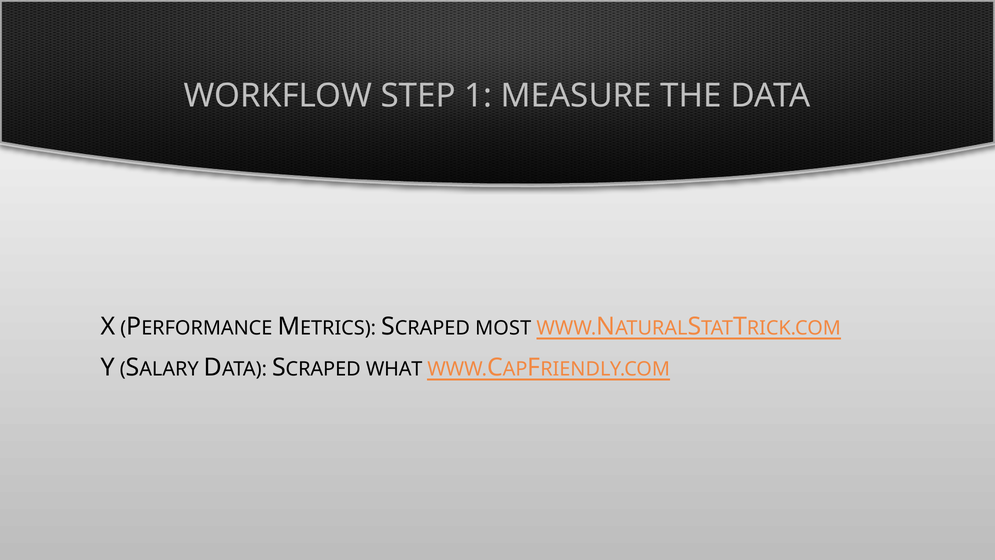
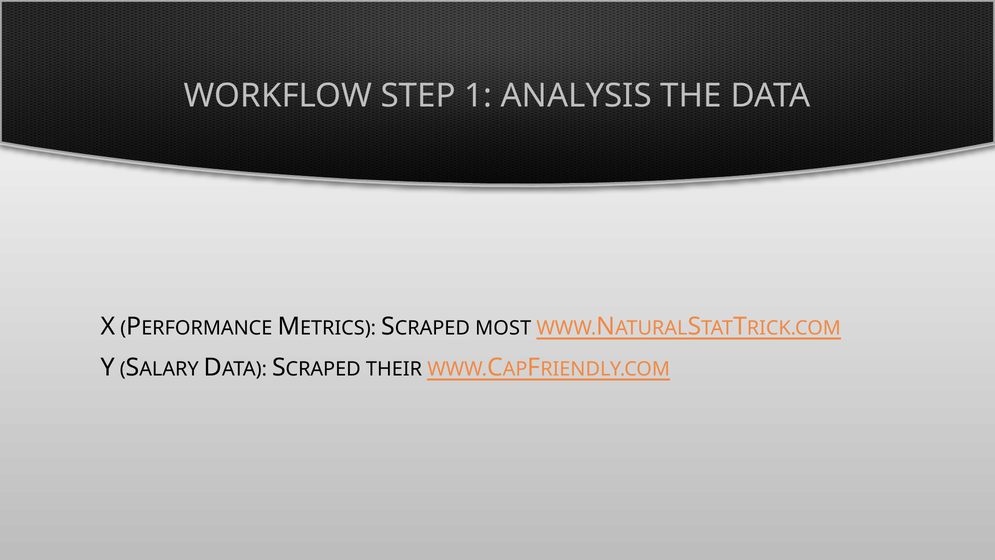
MEASURE: MEASURE -> ANALYSIS
WHAT: WHAT -> THEIR
